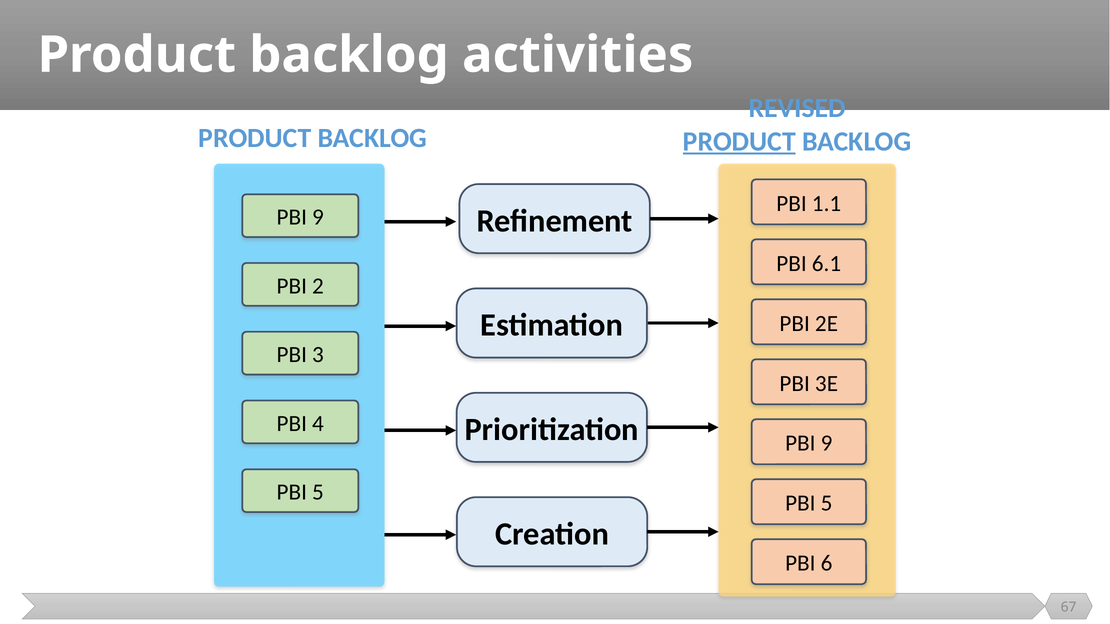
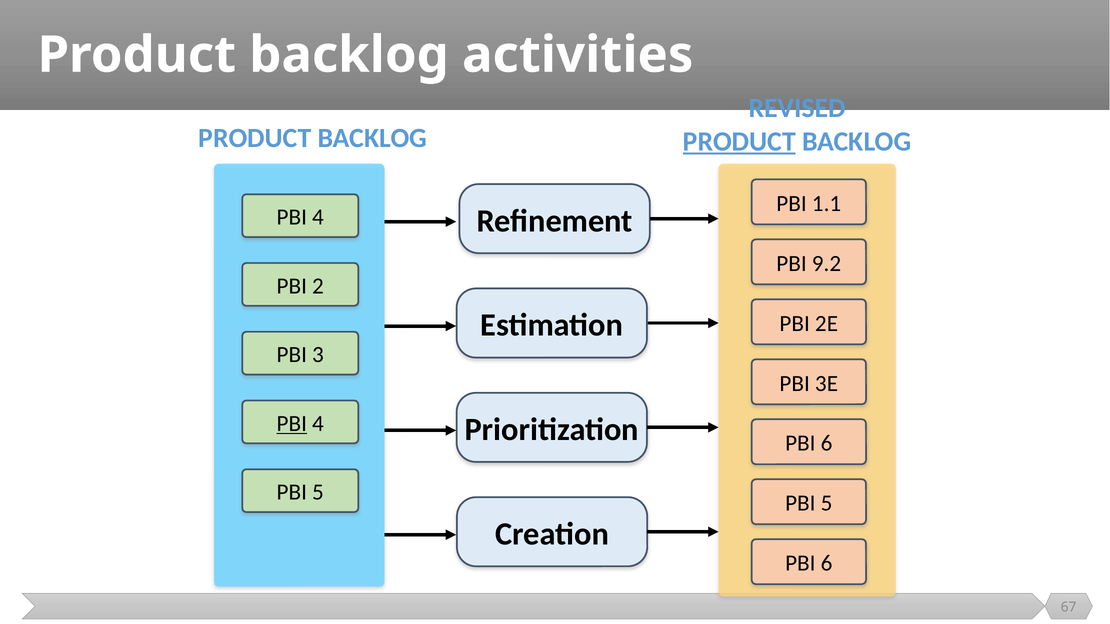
9 at (318, 217): 9 -> 4
6.1: 6.1 -> 9.2
PBI at (292, 424) underline: none -> present
9 at (827, 444): 9 -> 6
